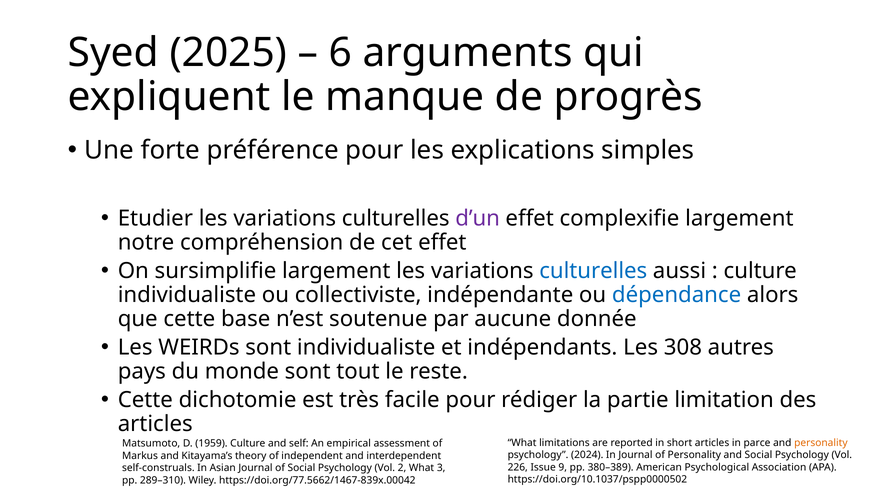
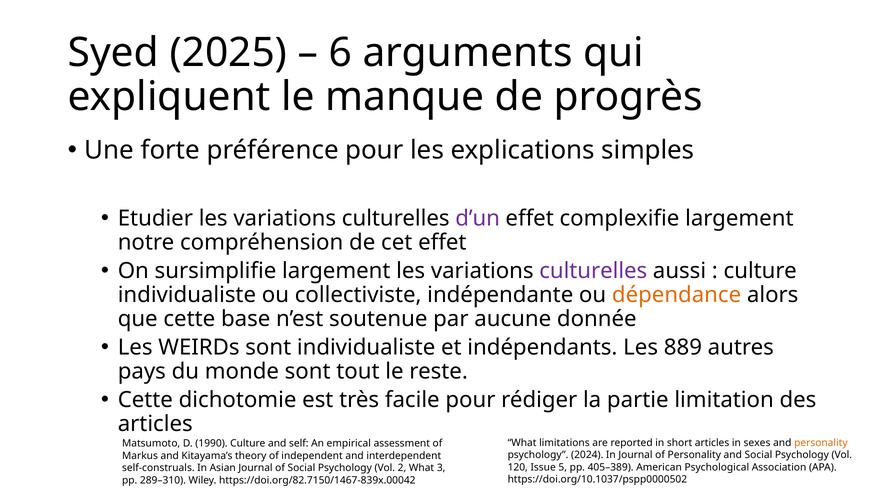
culturelles at (593, 271) colour: blue -> purple
dépendance colour: blue -> orange
308: 308 -> 889
parce: parce -> sexes
1959: 1959 -> 1990
226: 226 -> 120
9: 9 -> 5
380–389: 380–389 -> 405–389
https://doi.org/77.5662/1467-839x.00042: https://doi.org/77.5662/1467-839x.00042 -> https://doi.org/82.7150/1467-839x.00042
